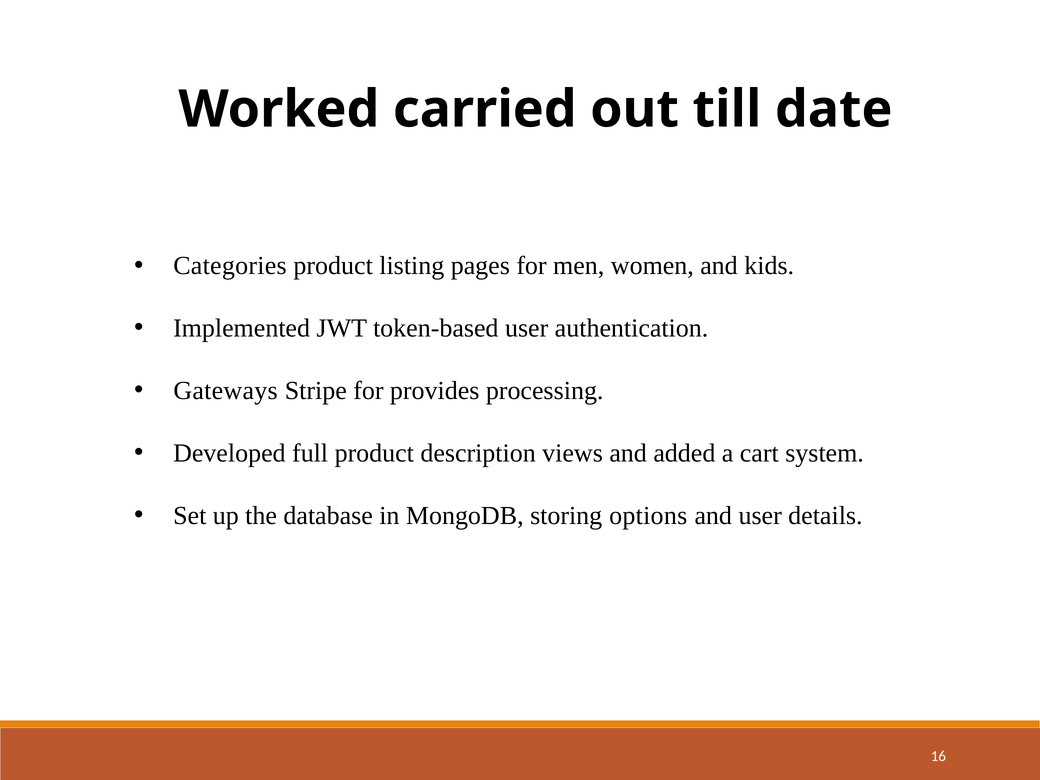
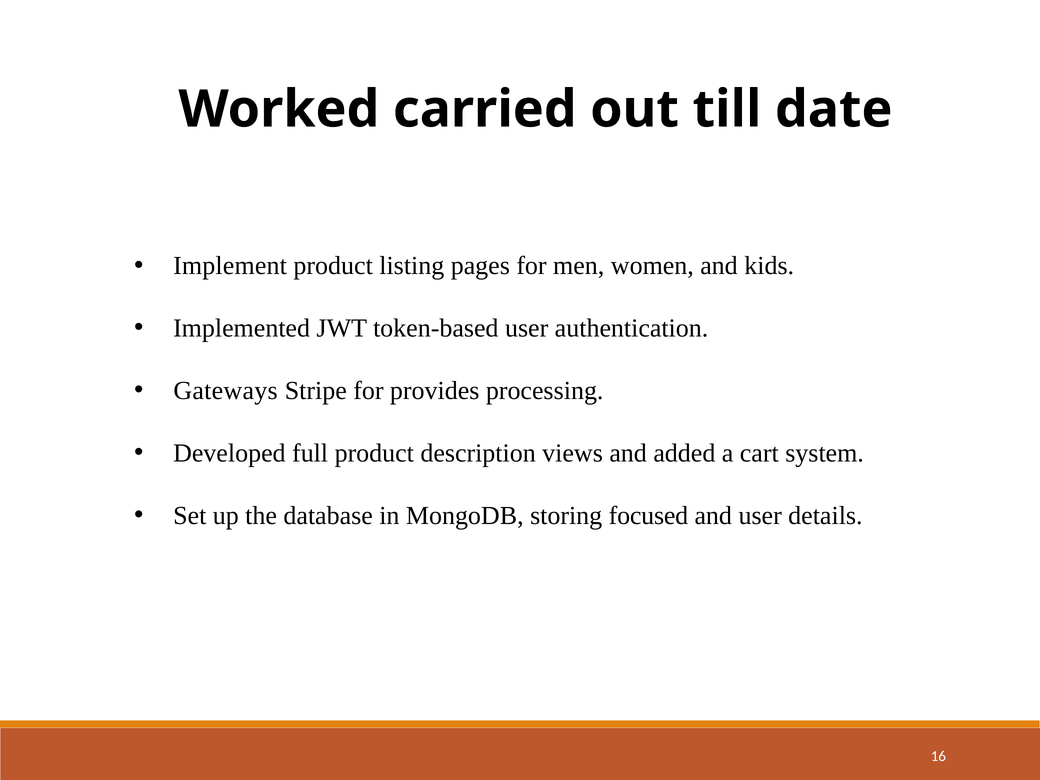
Categories: Categories -> Implement
options: options -> focused
